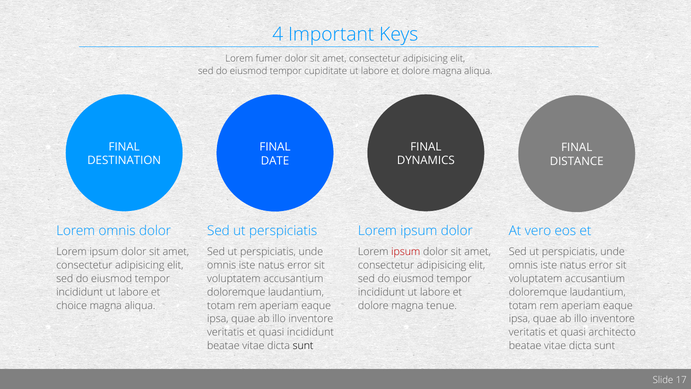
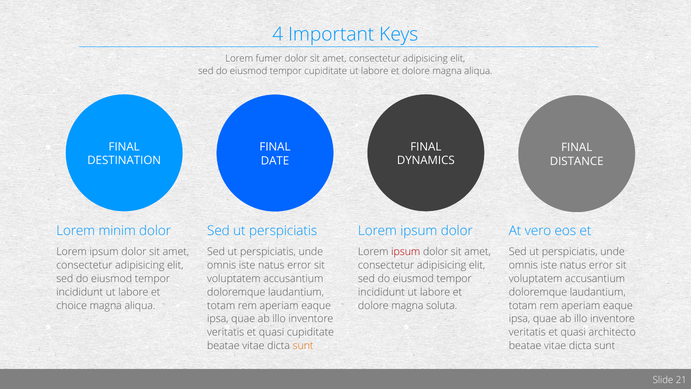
Lorem omnis: omnis -> minim
tenue: tenue -> soluta
quasi incididunt: incididunt -> cupiditate
sunt at (303, 346) colour: black -> orange
17: 17 -> 21
